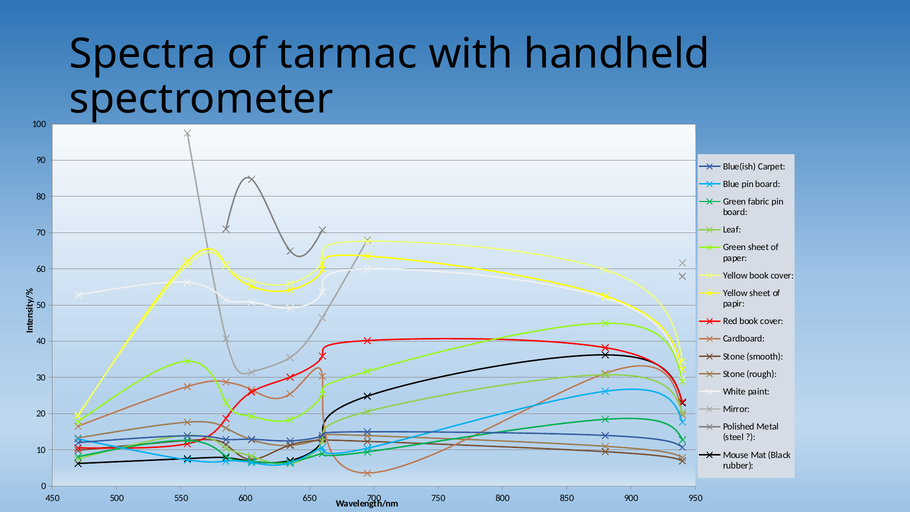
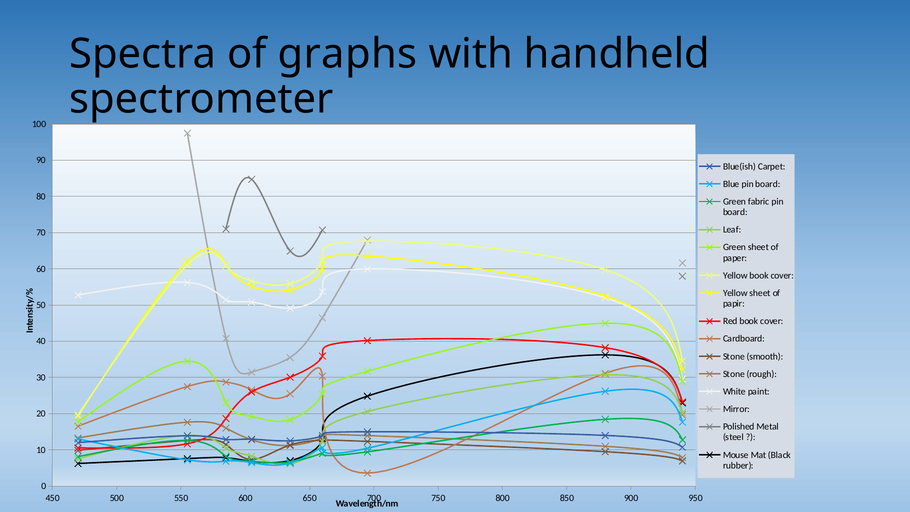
tarmac: tarmac -> graphs
